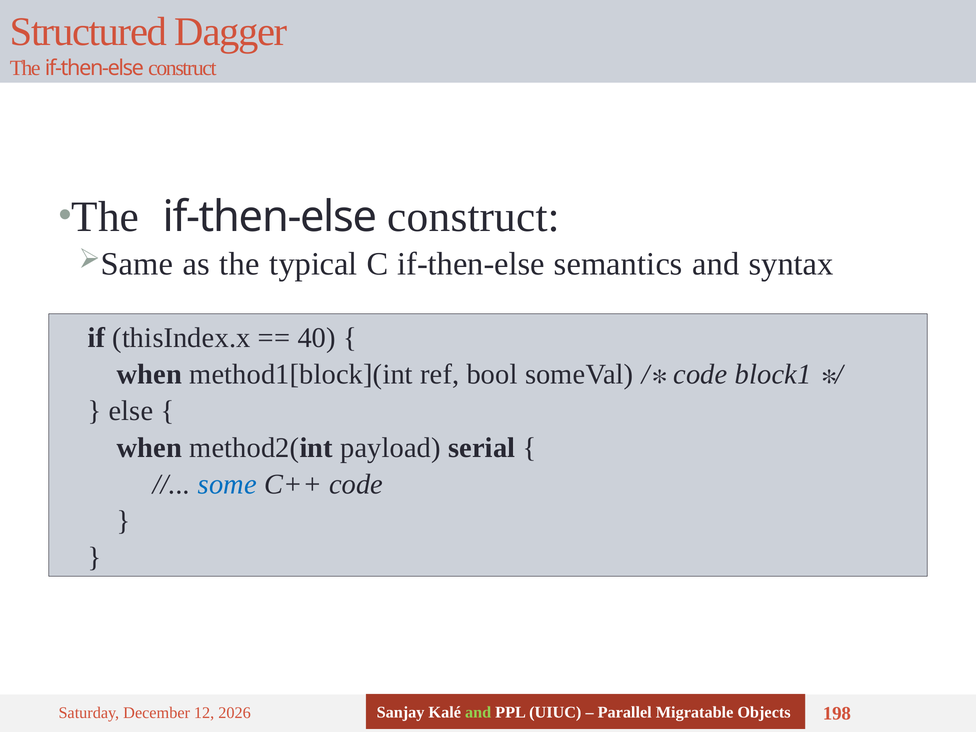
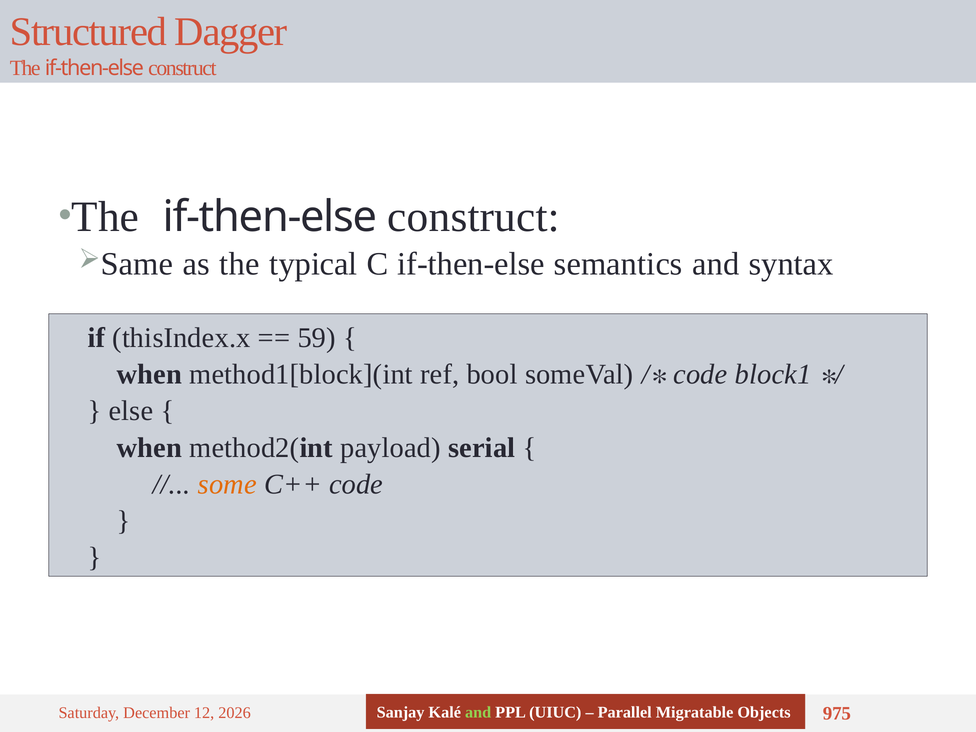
40: 40 -> 59
some colour: blue -> orange
198: 198 -> 975
